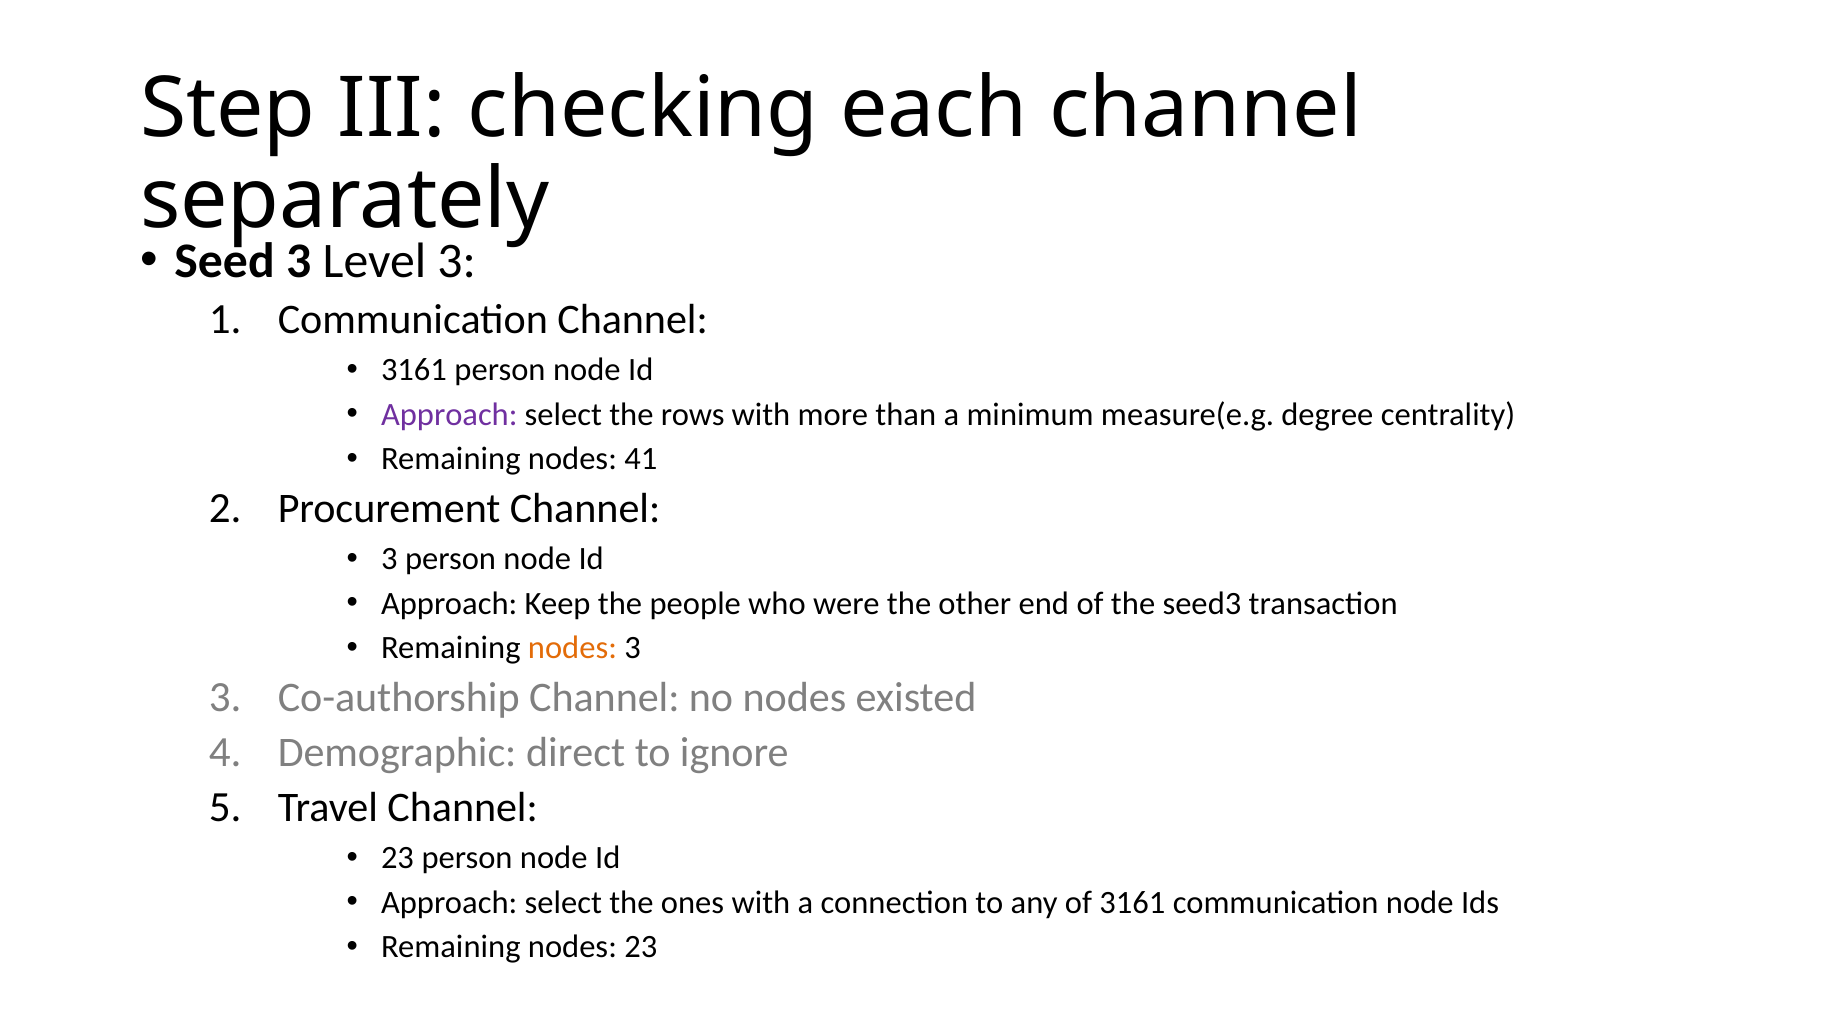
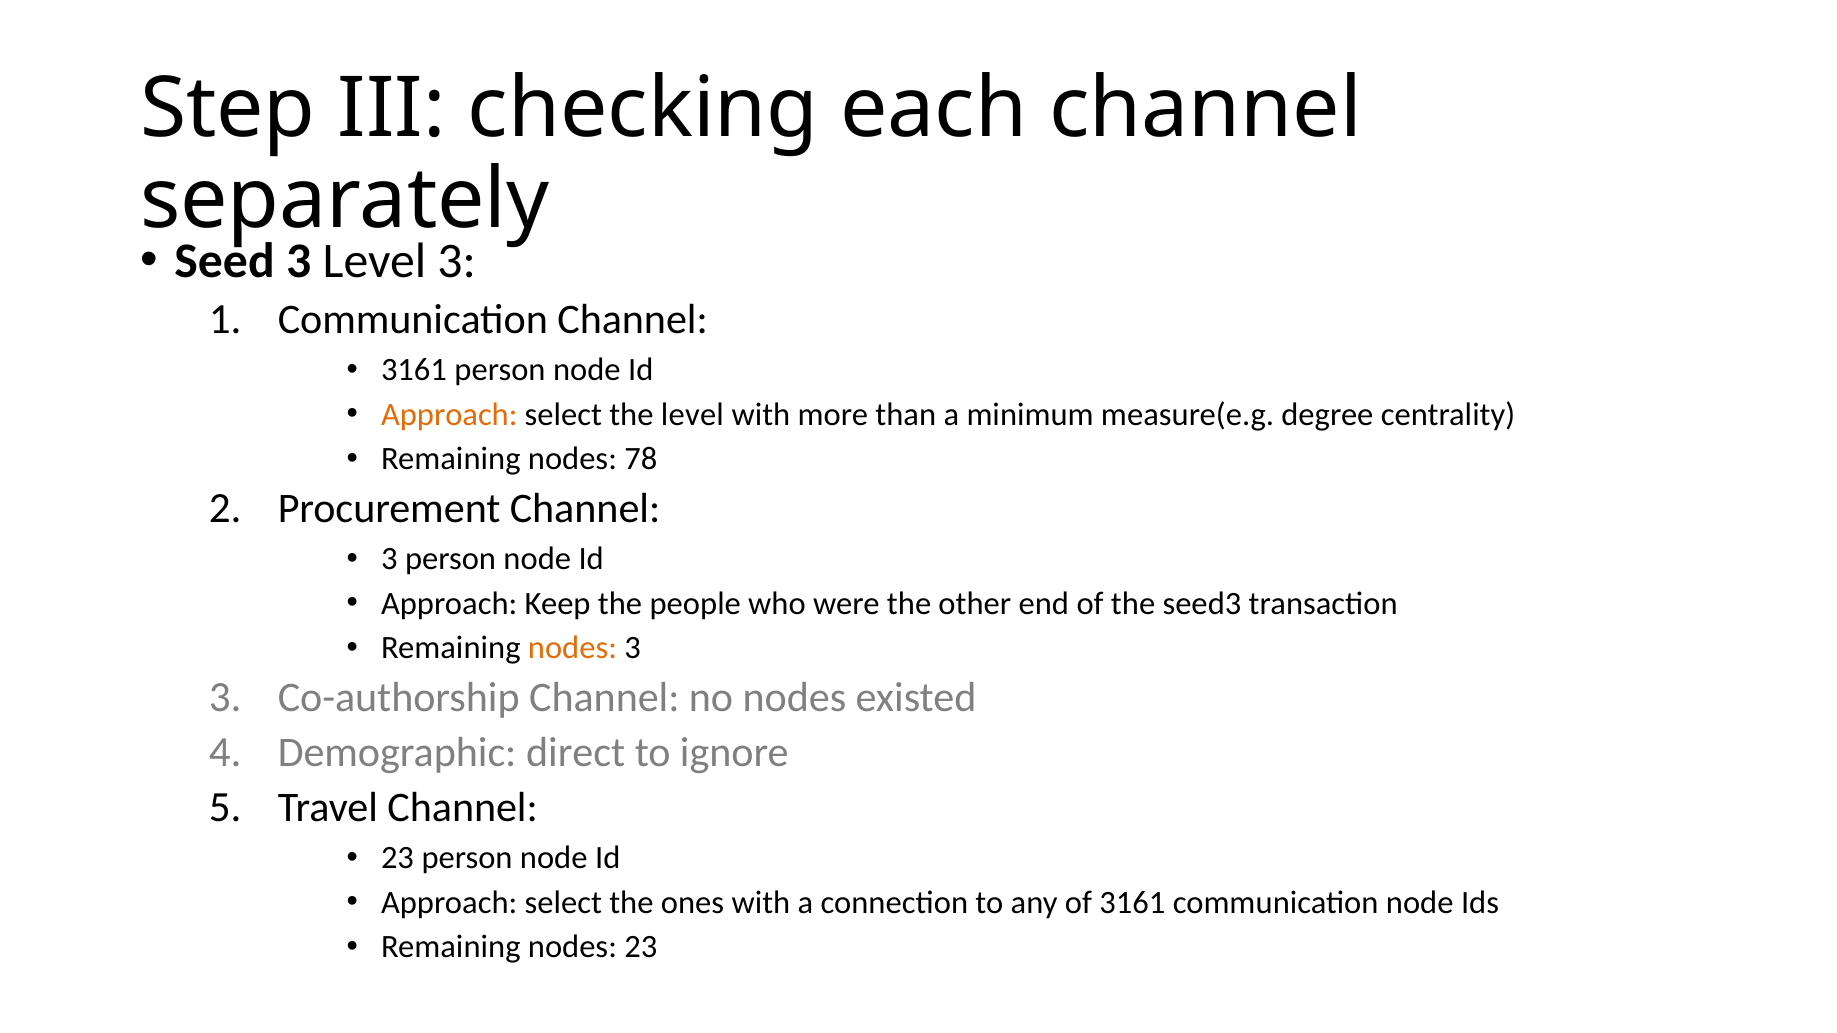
Approach at (449, 415) colour: purple -> orange
the rows: rows -> level
41: 41 -> 78
